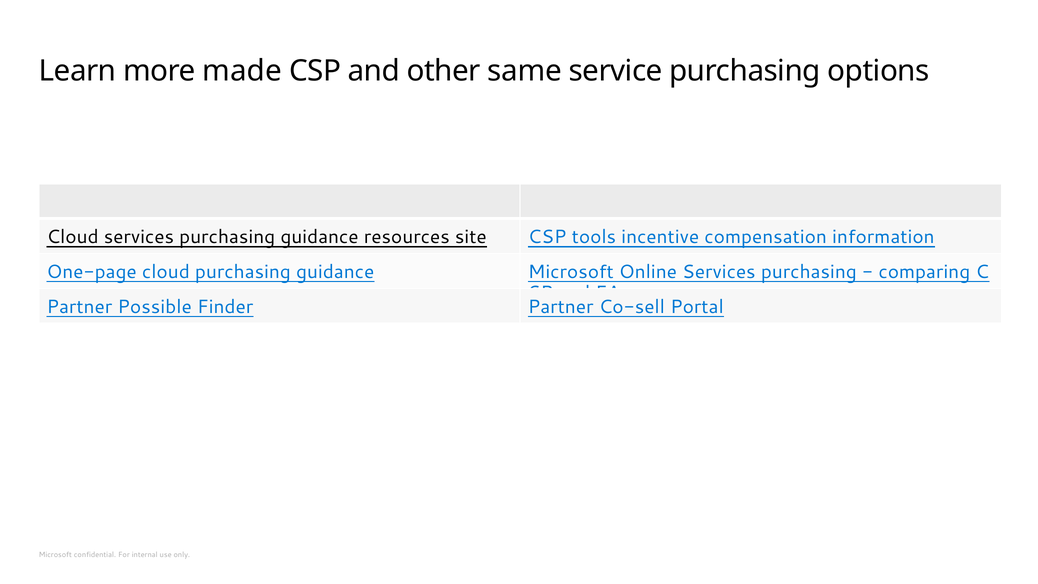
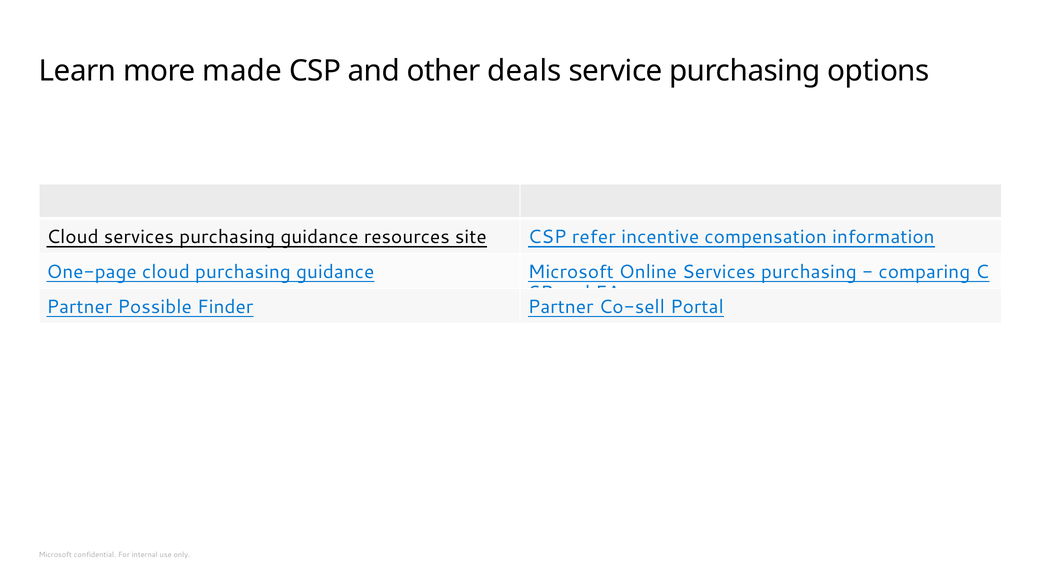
same: same -> deals
tools: tools -> refer
